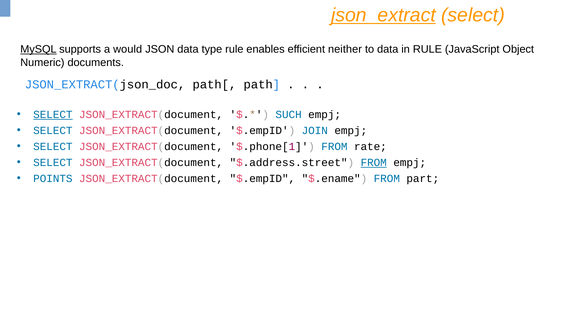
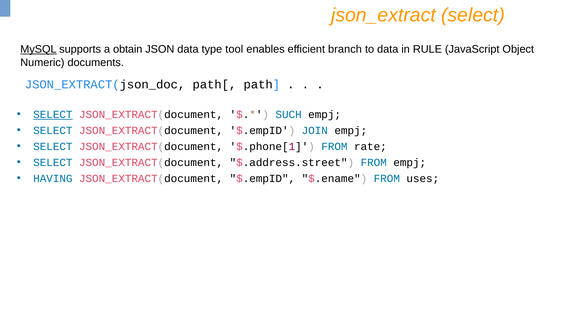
json_extract underline: present -> none
would: would -> obtain
type rule: rule -> tool
neither: neither -> branch
FROM at (374, 163) underline: present -> none
POINTS: POINTS -> HAVING
part: part -> uses
